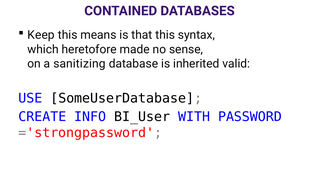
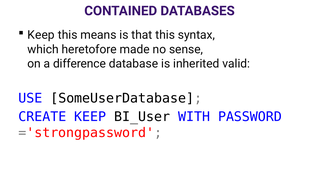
sanitizing: sanitizing -> difference
CREATE INFO: INFO -> KEEP
